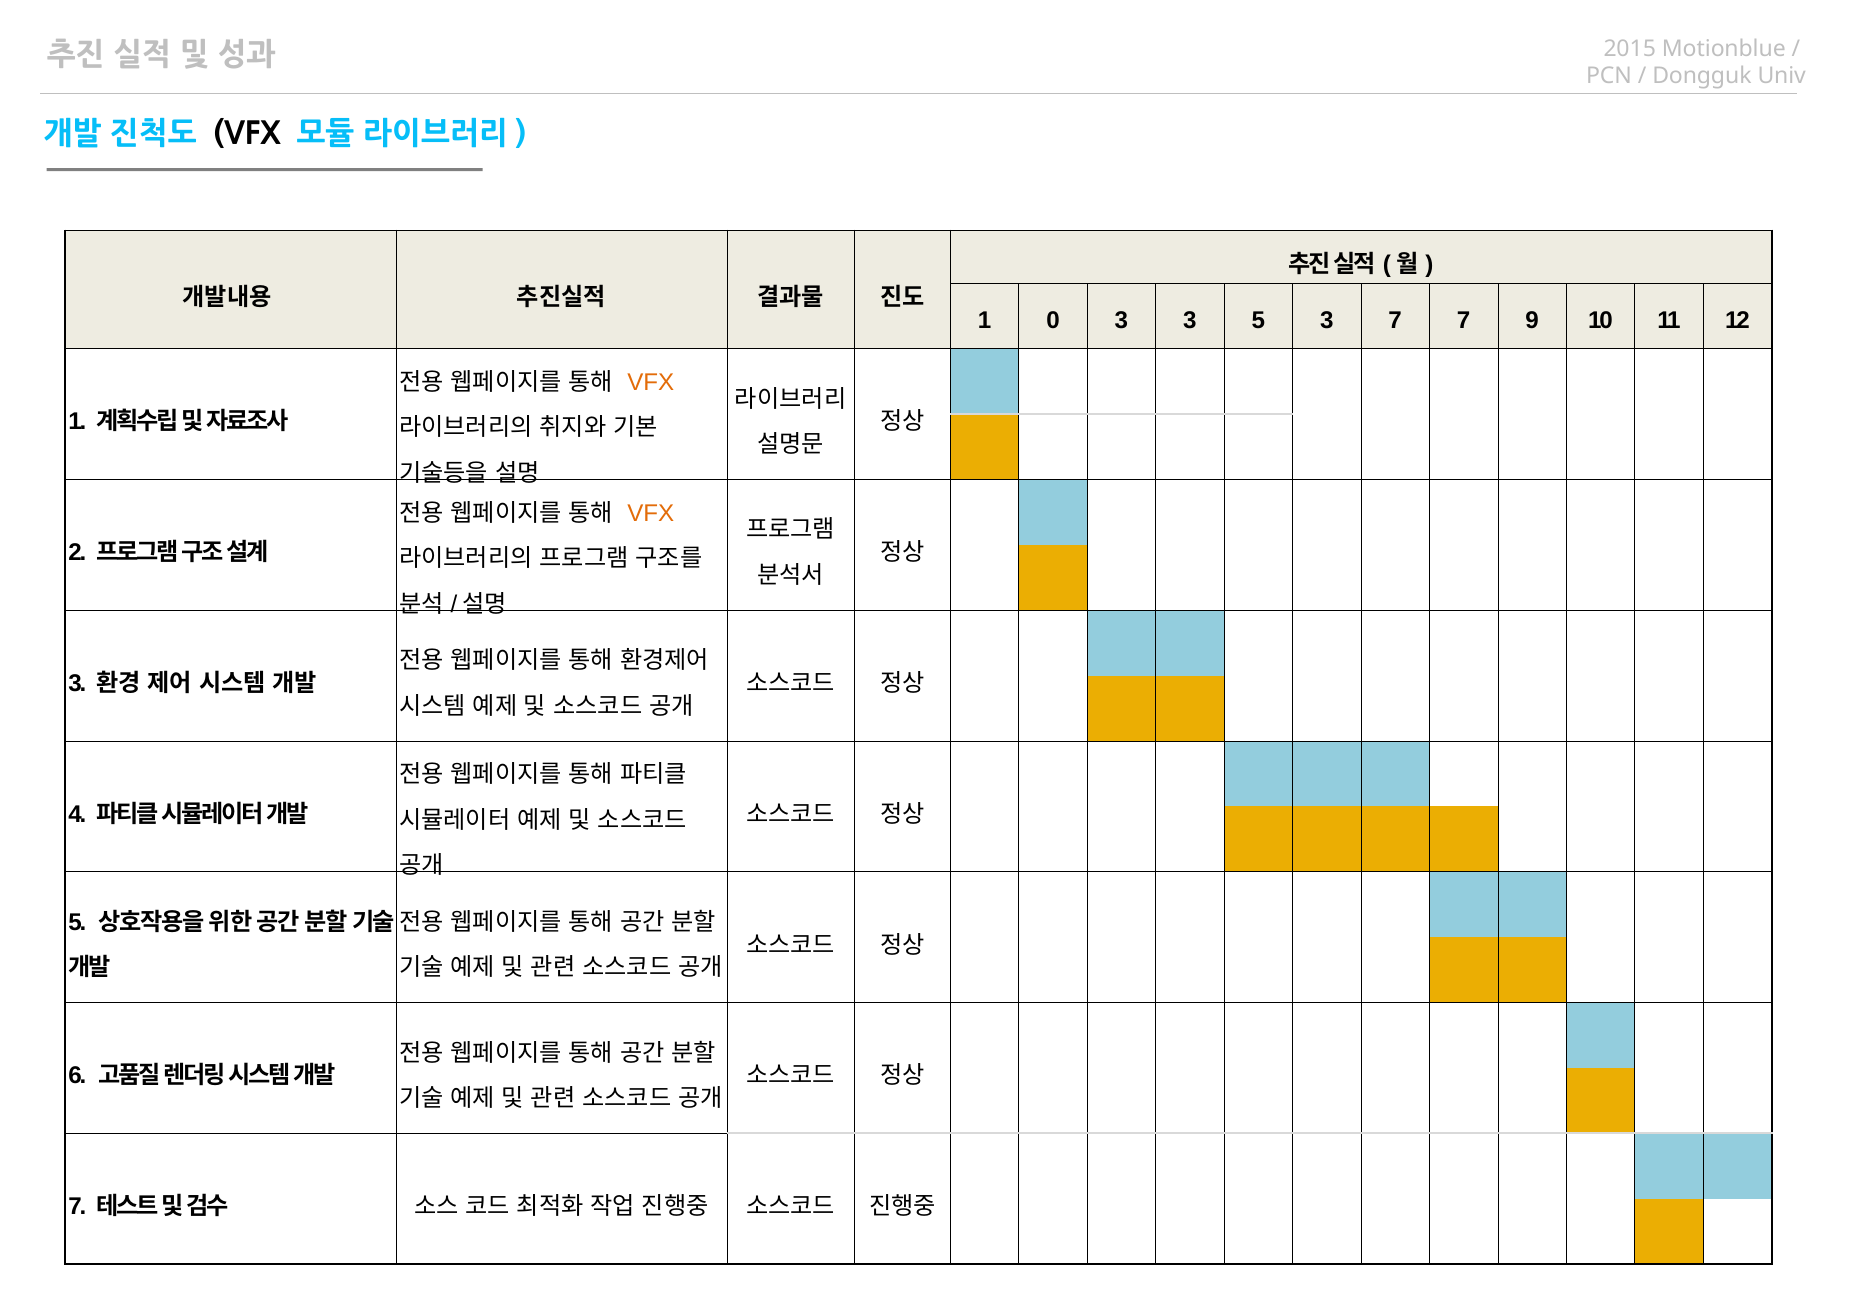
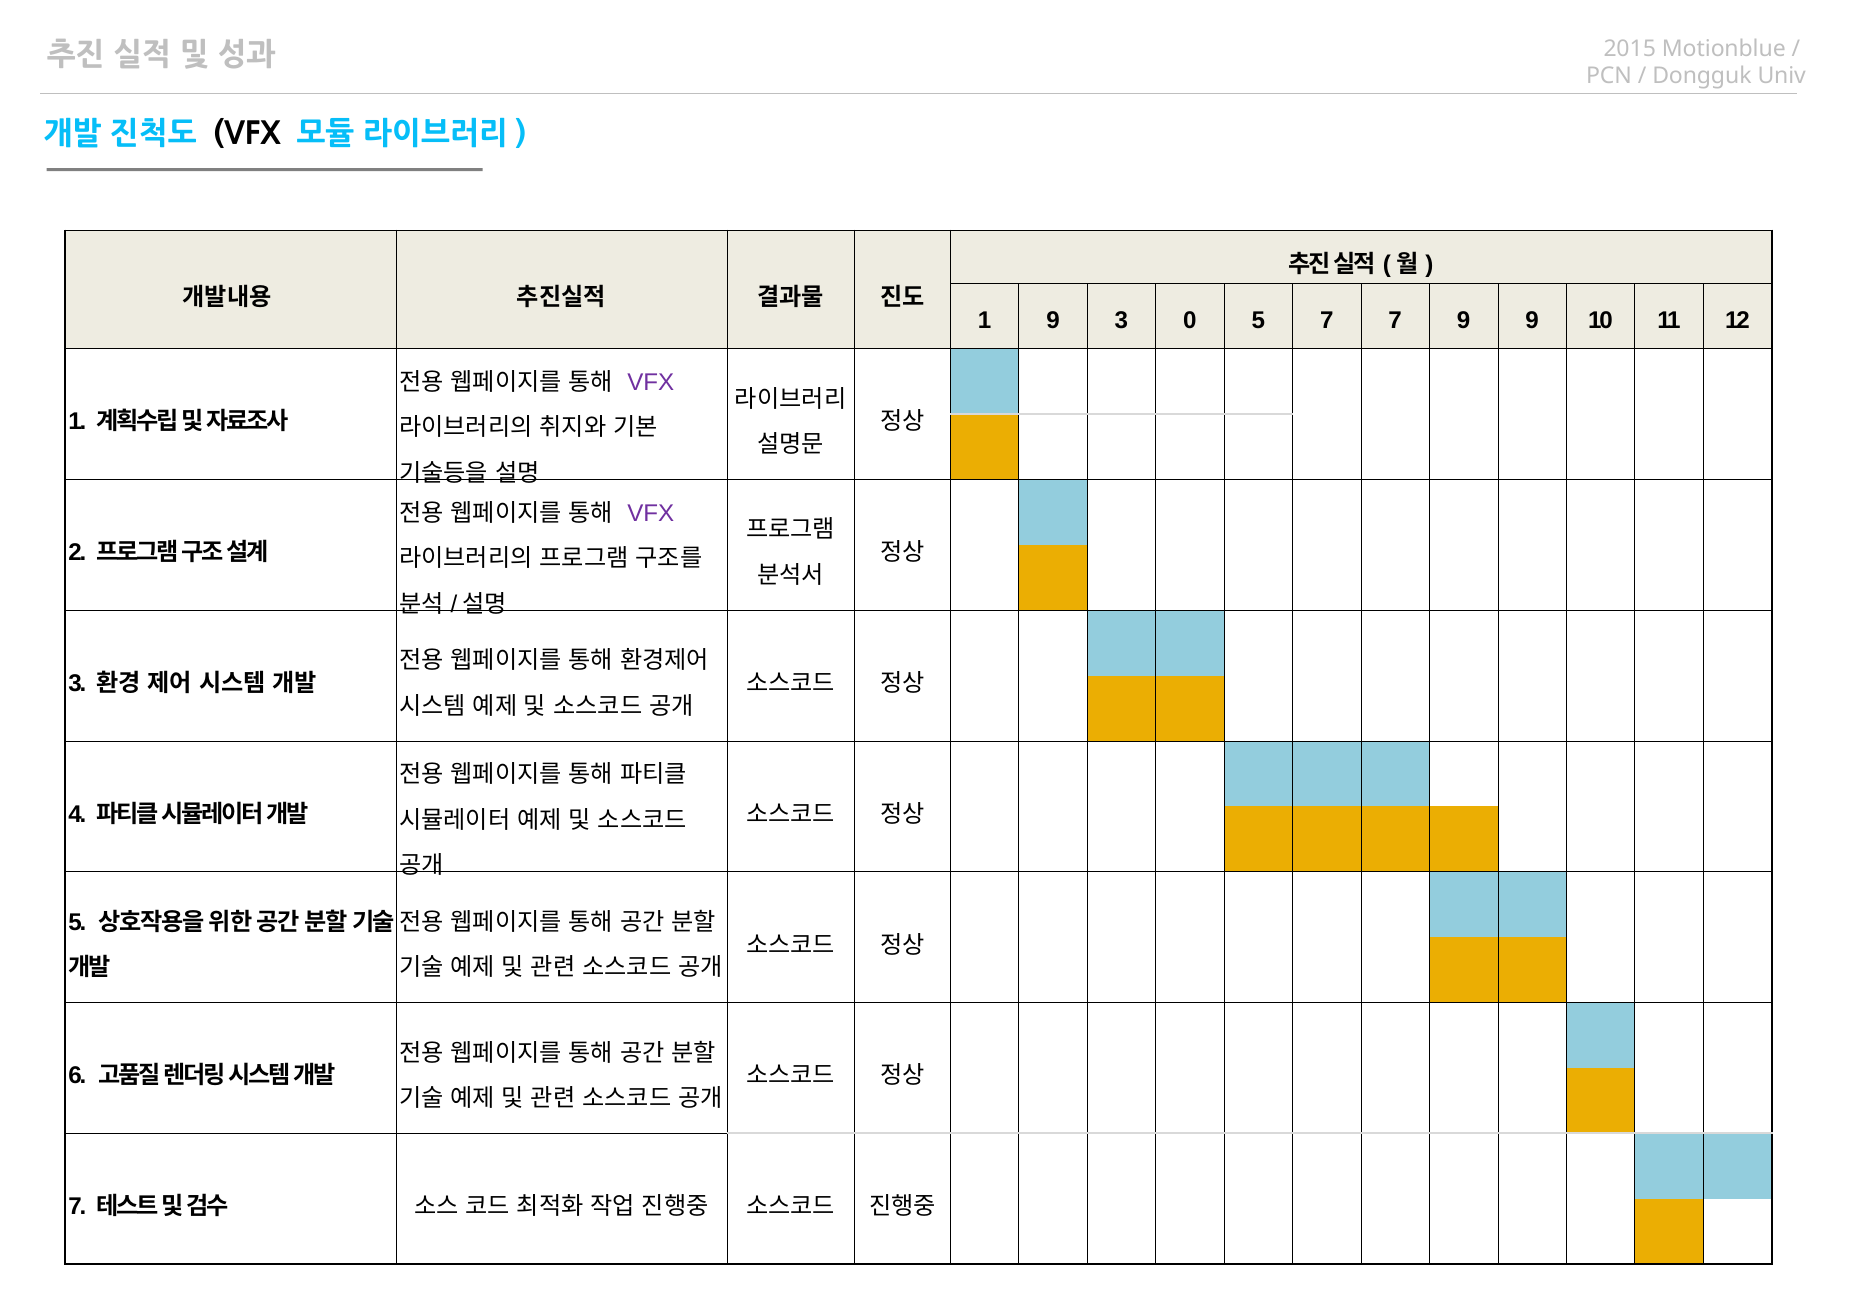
1 0: 0 -> 9
3 3: 3 -> 0
5 3: 3 -> 7
7 7: 7 -> 9
VFX at (651, 382) colour: orange -> purple
VFX at (651, 513) colour: orange -> purple
